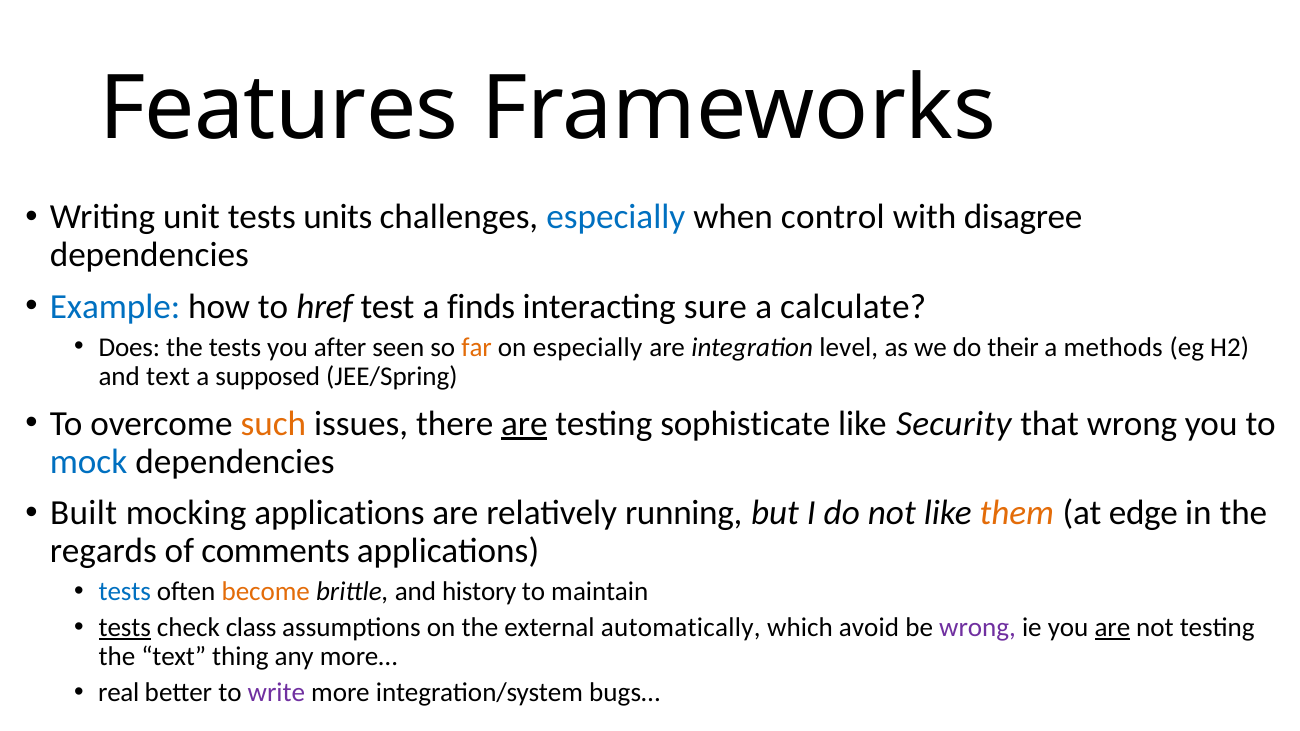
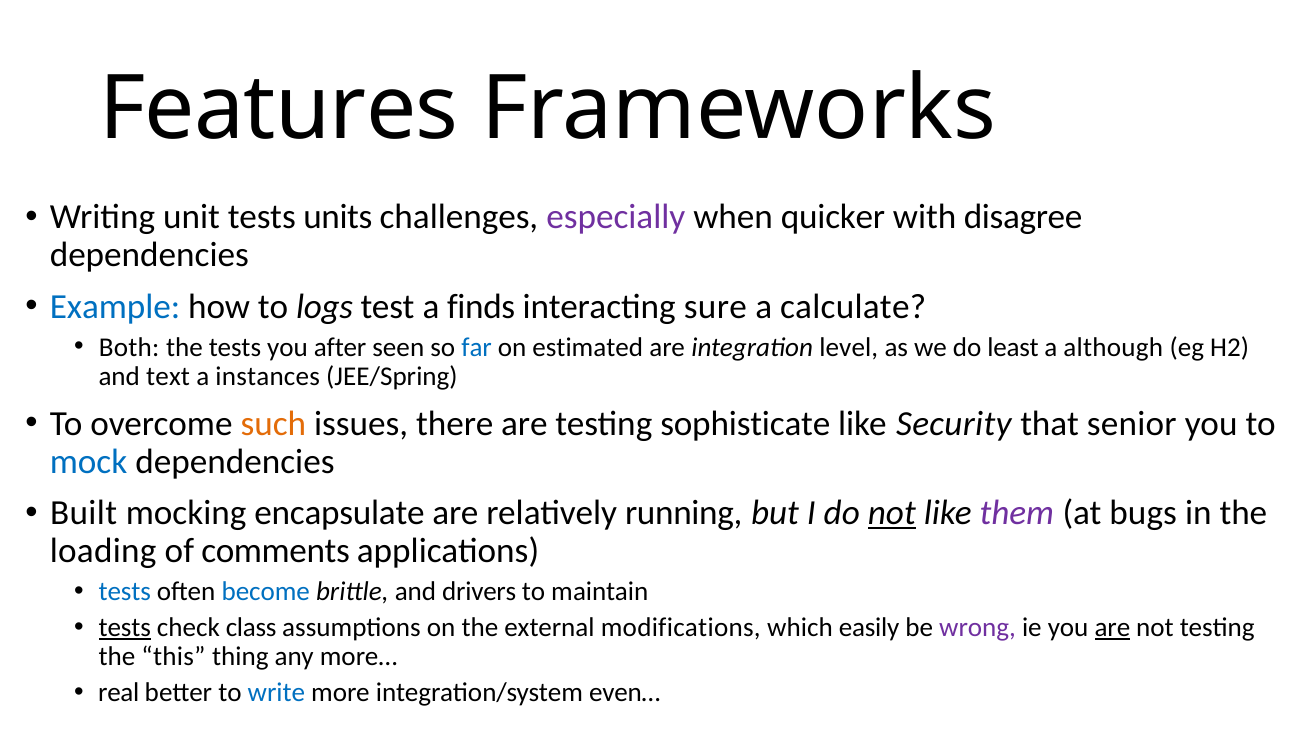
especially at (616, 217) colour: blue -> purple
control: control -> quicker
href: href -> logs
Does: Does -> Both
far colour: orange -> blue
on especially: especially -> estimated
their: their -> least
methods: methods -> although
supposed: supposed -> instances
are at (524, 424) underline: present -> none
that wrong: wrong -> senior
mocking applications: applications -> encapsulate
not at (892, 513) underline: none -> present
them colour: orange -> purple
edge: edge -> bugs
regards: regards -> loading
become colour: orange -> blue
history: history -> drivers
automatically: automatically -> modifications
avoid: avoid -> easily
the text: text -> this
write colour: purple -> blue
bugs…: bugs… -> even…
